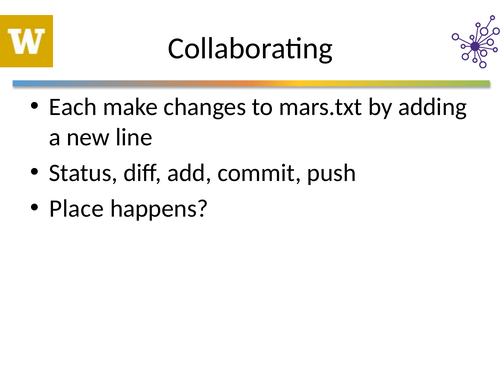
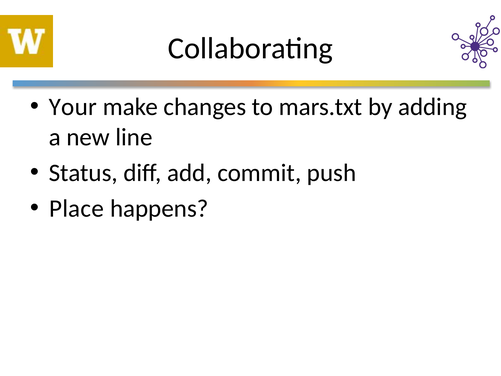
Each: Each -> Your
